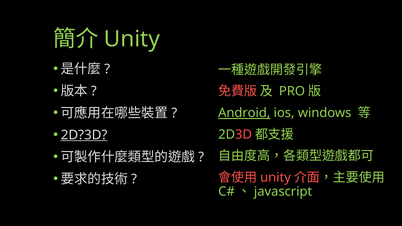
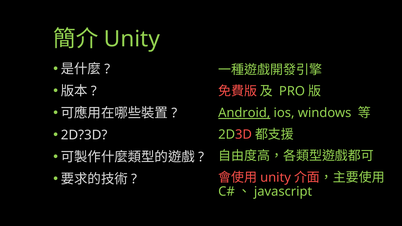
2D?3D underline: present -> none
